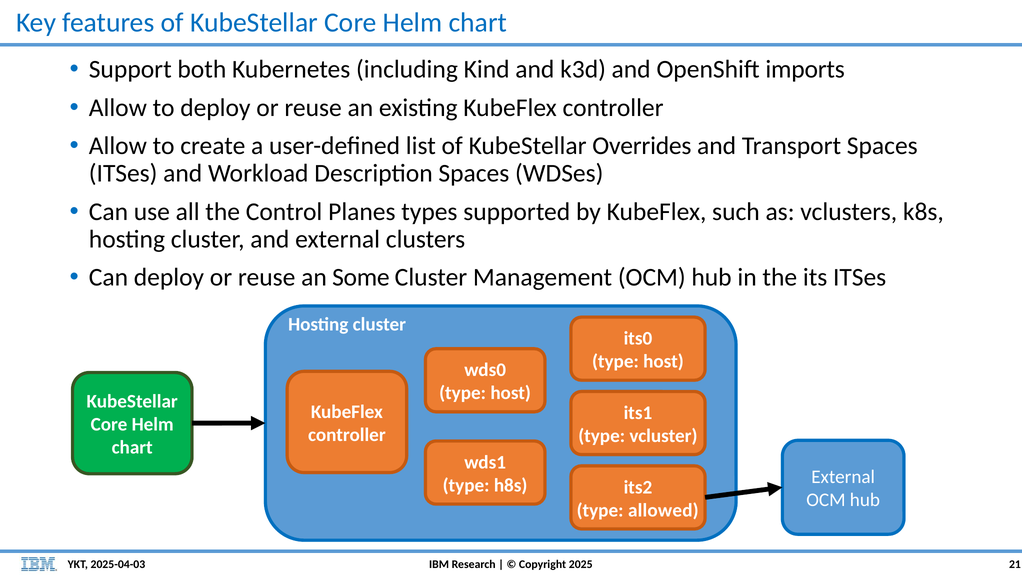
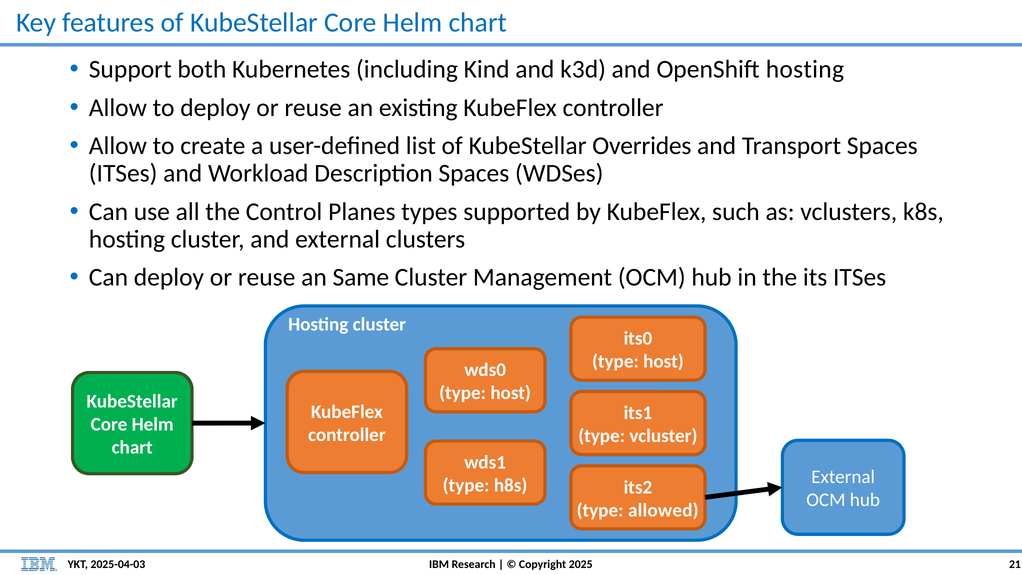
OpenShift imports: imports -> hosting
Some: Some -> Same
